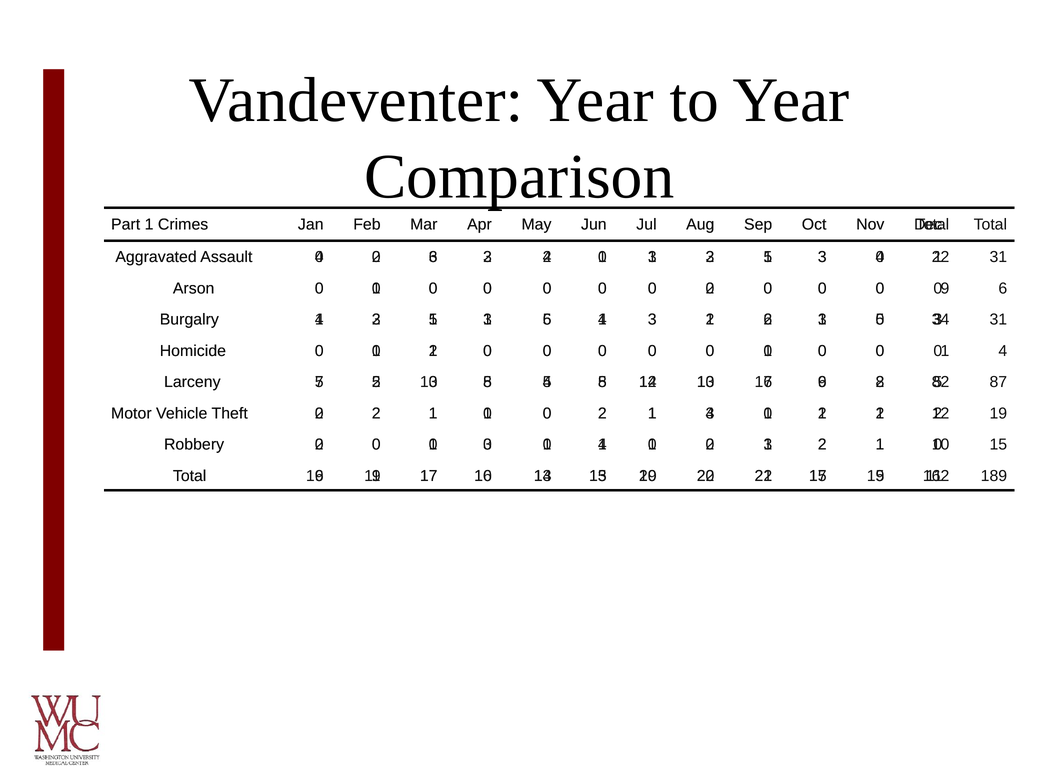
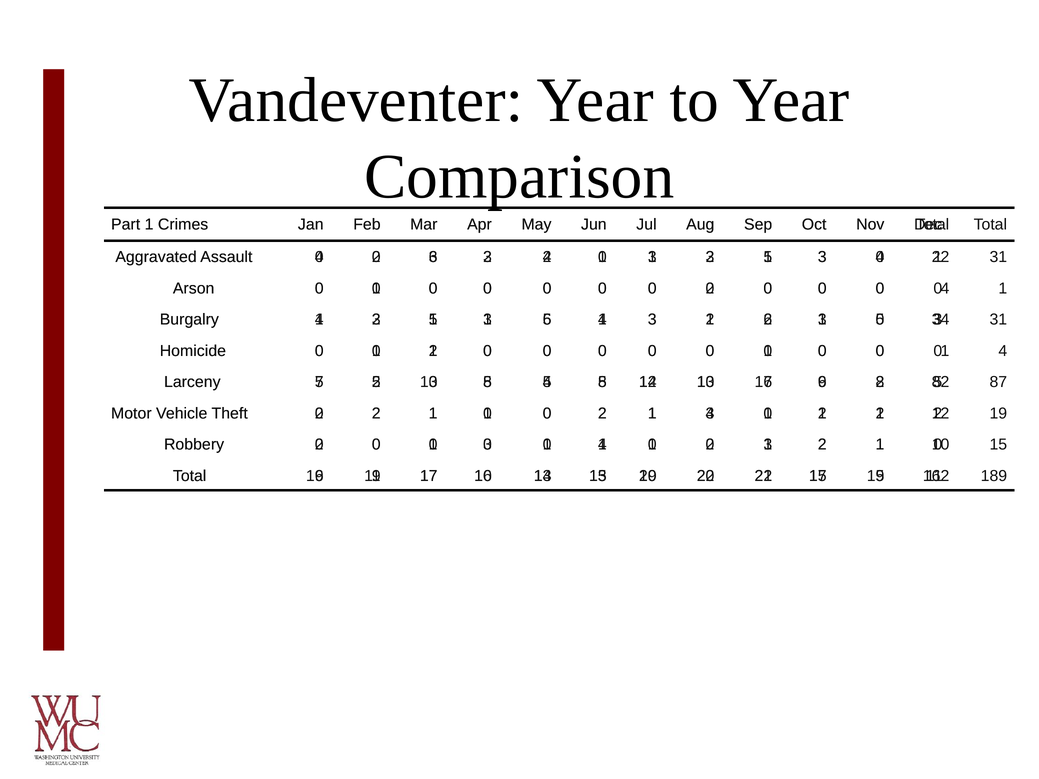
9 at (945, 289): 9 -> 4
6 at (1003, 289): 6 -> 1
